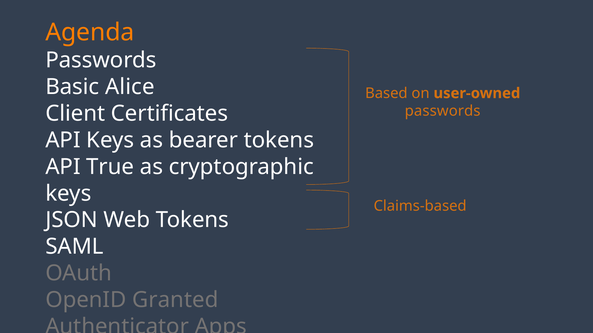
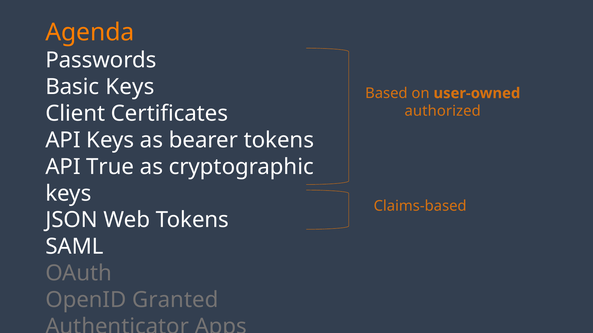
Basic Alice: Alice -> Keys
passwords at (443, 111): passwords -> authorized
